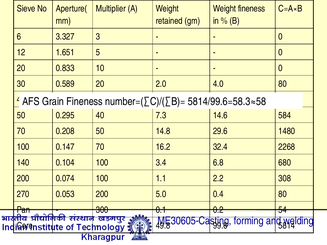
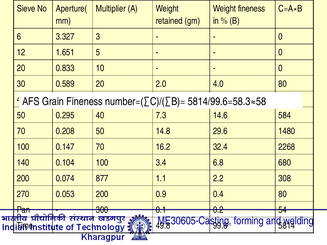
0.074 100: 100 -> 877
5.0: 5.0 -> 0.9
Core: Core -> Time
